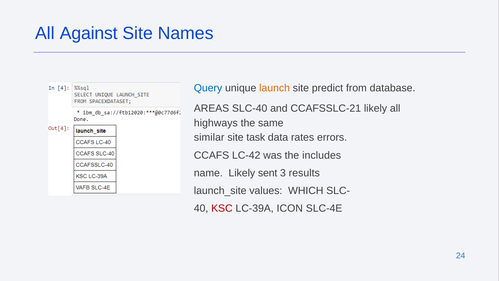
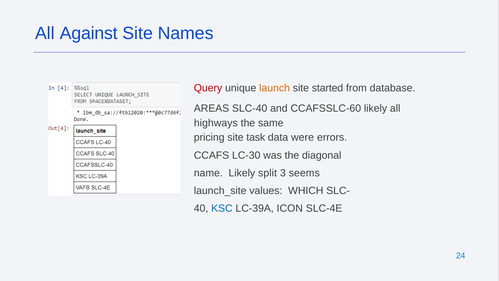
Query colour: blue -> red
predict: predict -> started
CCAFSSLC-21: CCAFSSLC-21 -> CCAFSSLC-60
similar: similar -> pricing
rates: rates -> were
LC-42: LC-42 -> LC-30
includes: includes -> diagonal
sent: sent -> split
results: results -> seems
KSC colour: red -> blue
